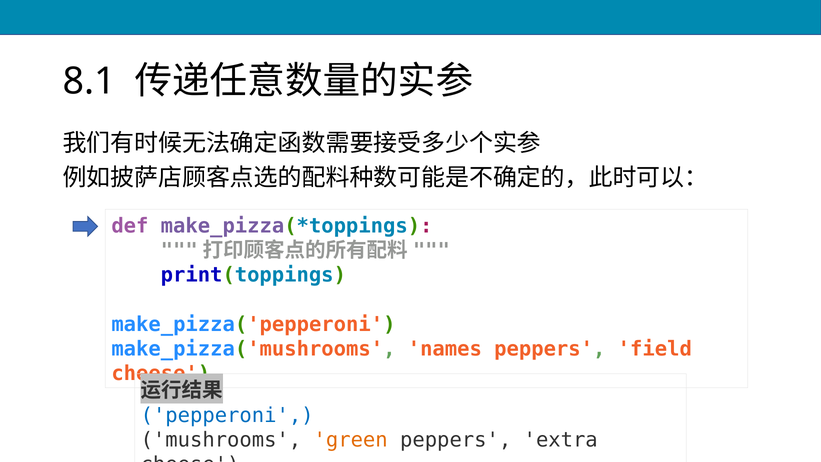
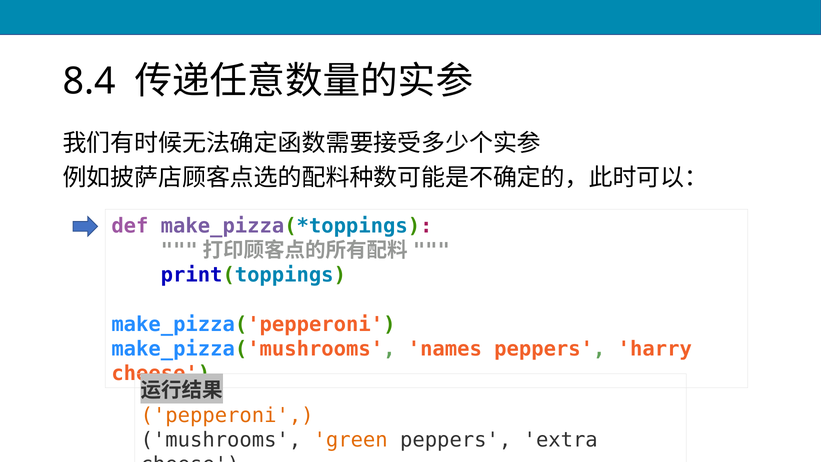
8.1: 8.1 -> 8.4
field: field -> harry
pepperoni colour: blue -> orange
